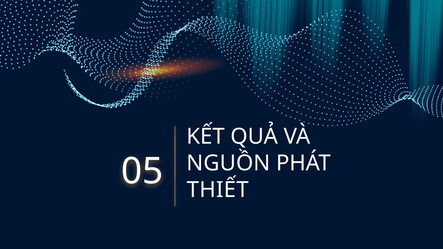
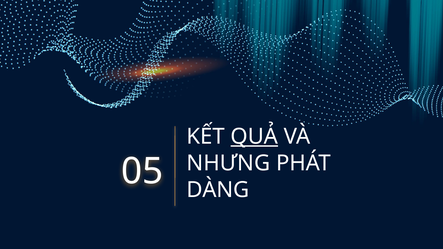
QUẢ underline: none -> present
NGUỒN: NGUỒN -> NHƯNG
THIẾT: THIẾT -> DÀNG
